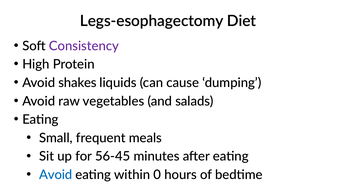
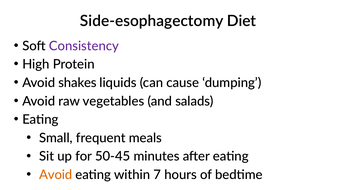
Legs-esophagectomy: Legs-esophagectomy -> Side-esophagectomy
56-45: 56-45 -> 50-45
Avoid at (56, 174) colour: blue -> orange
0: 0 -> 7
